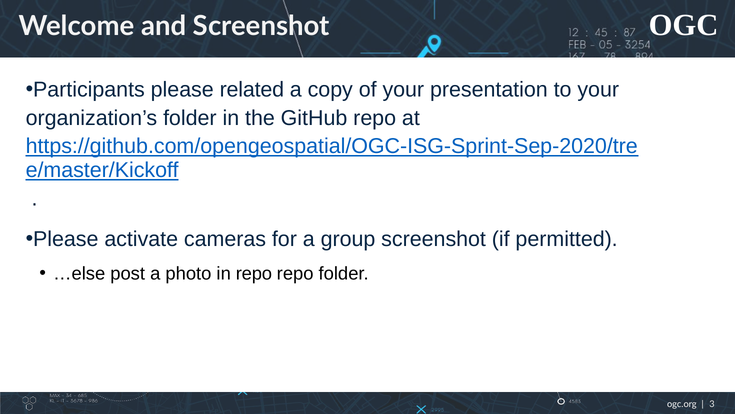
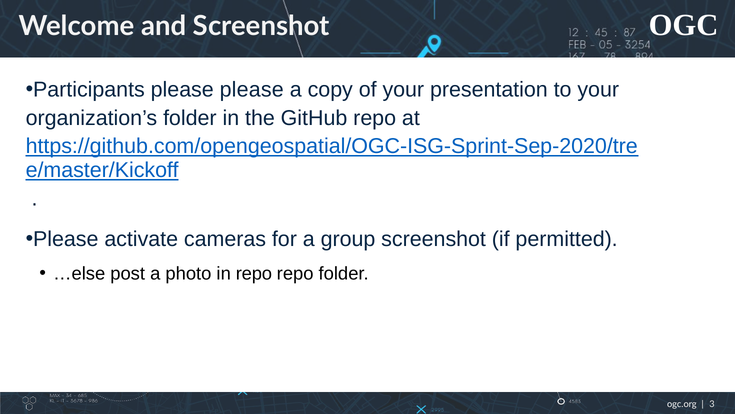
please related: related -> please
